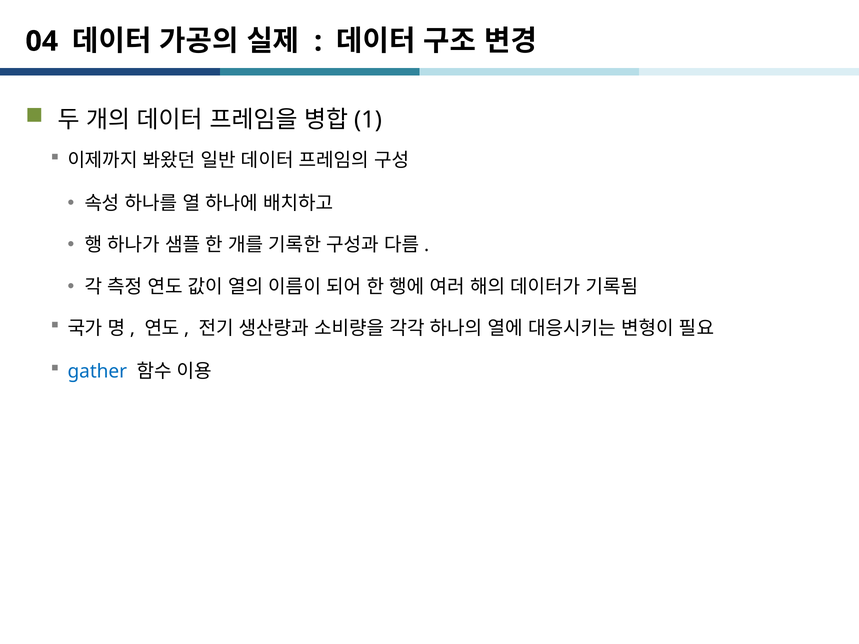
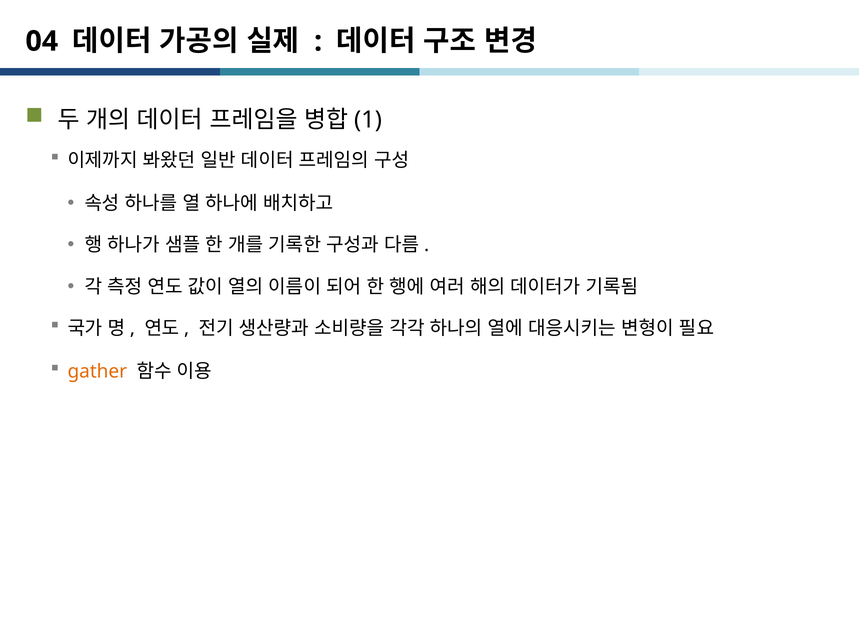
gather colour: blue -> orange
